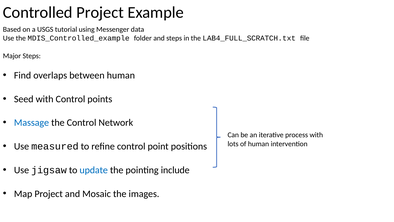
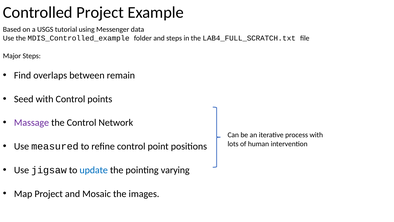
between human: human -> remain
Massage colour: blue -> purple
include: include -> varying
